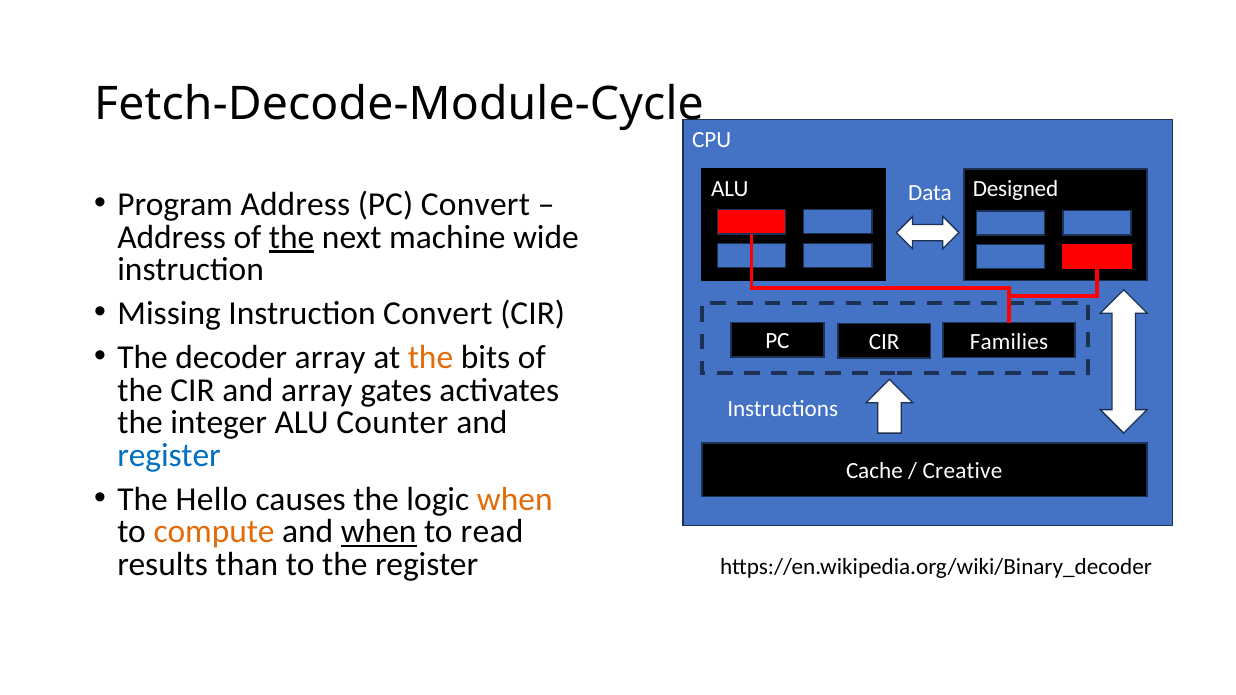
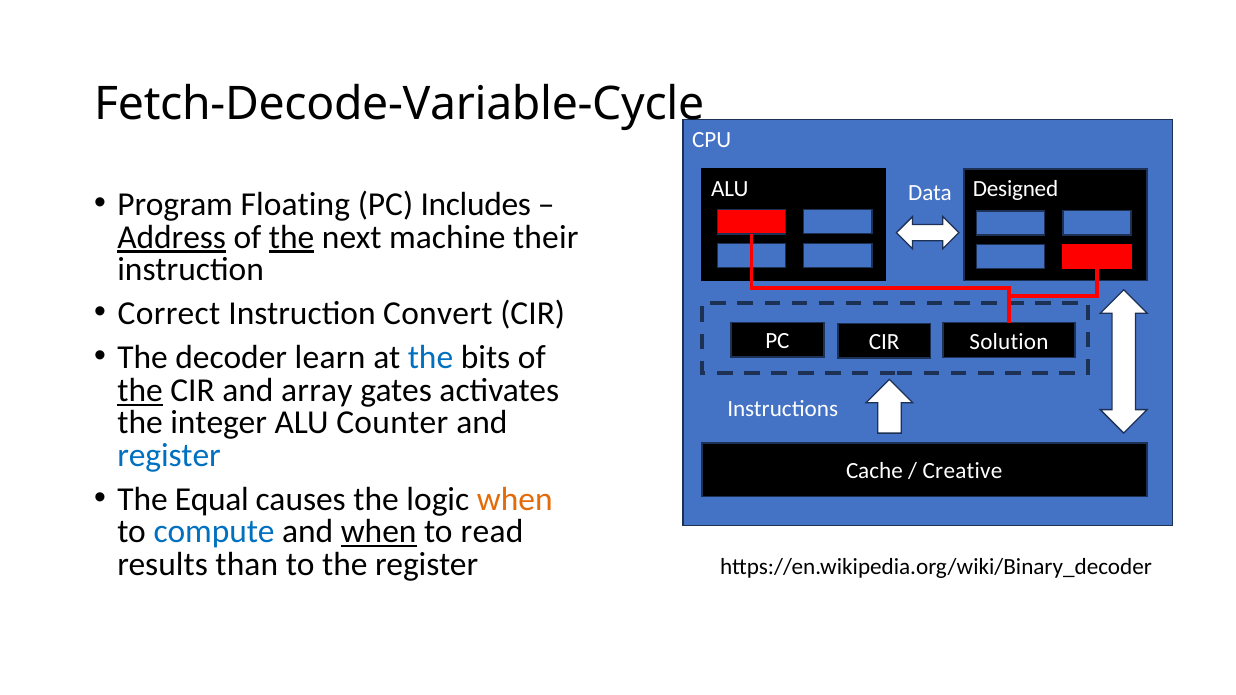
Fetch-Decode-Module-Cycle: Fetch-Decode-Module-Cycle -> Fetch-Decode-Variable-Cycle
Program Address: Address -> Floating
PC Convert: Convert -> Includes
Address at (172, 237) underline: none -> present
wide: wide -> their
Missing: Missing -> Correct
Families: Families -> Solution
decoder array: array -> learn
the at (430, 358) colour: orange -> blue
the at (140, 390) underline: none -> present
Hello: Hello -> Equal
compute colour: orange -> blue
